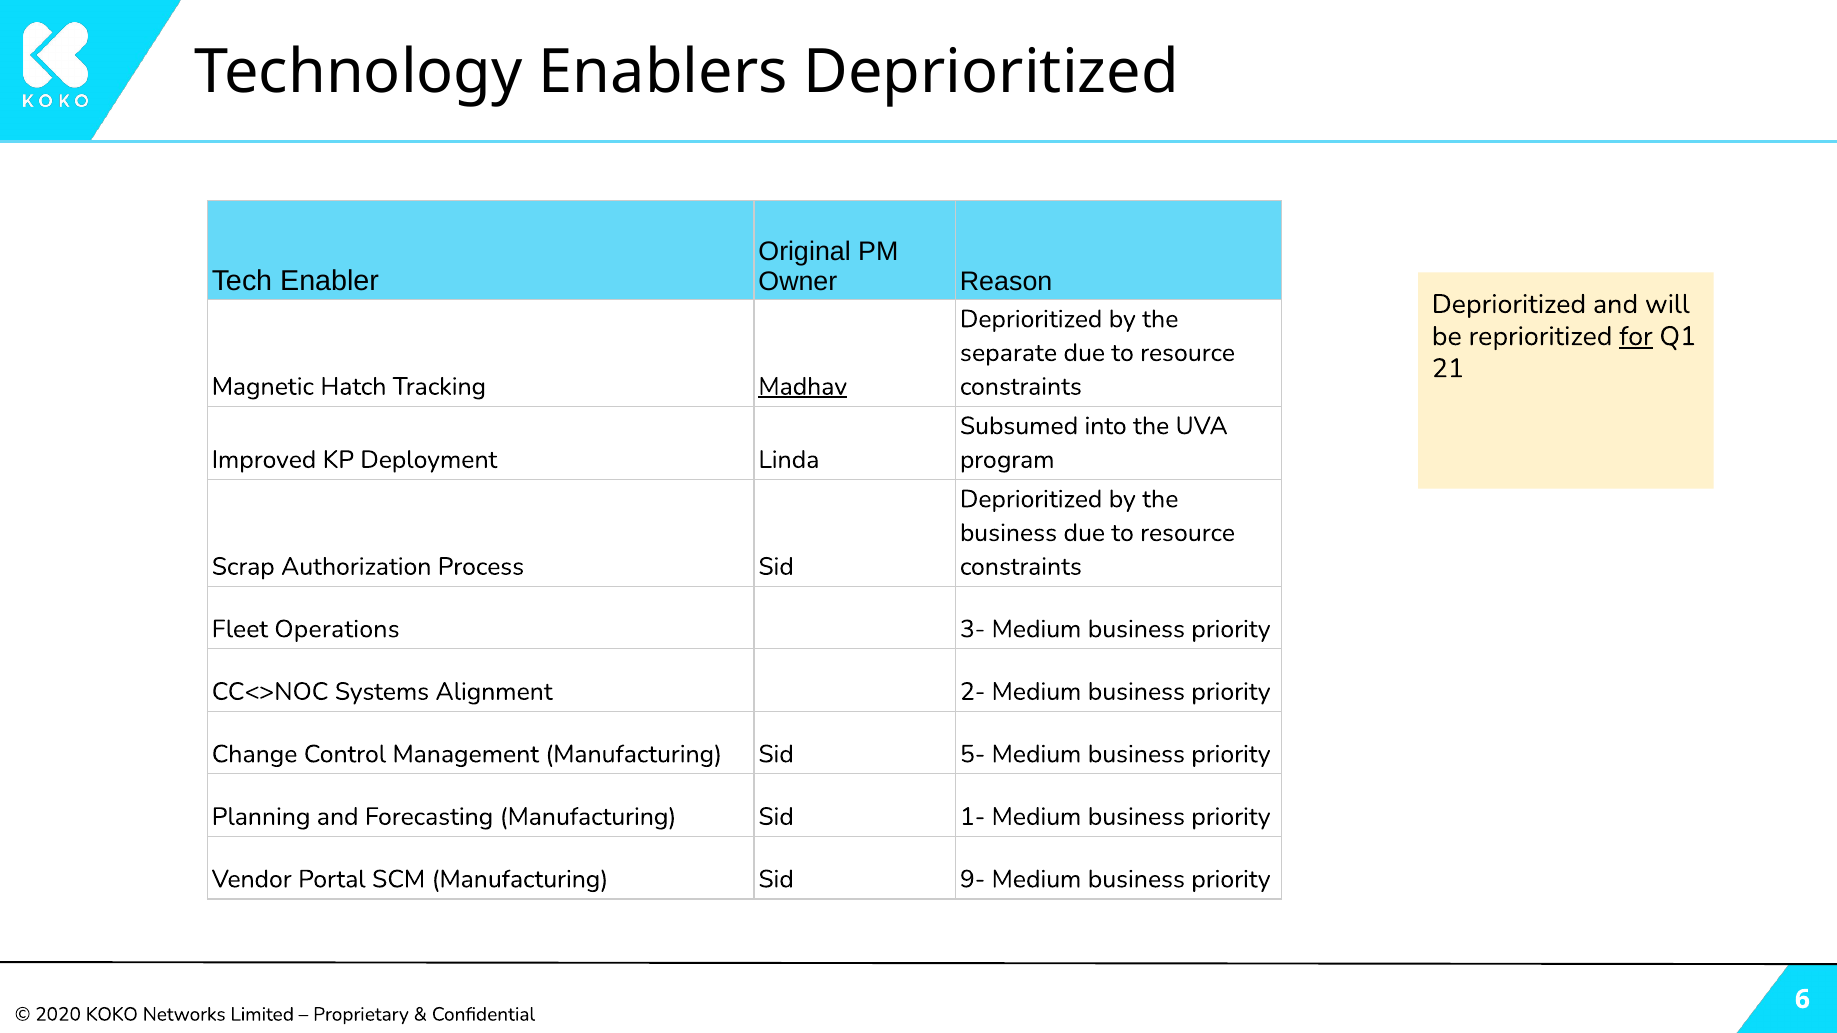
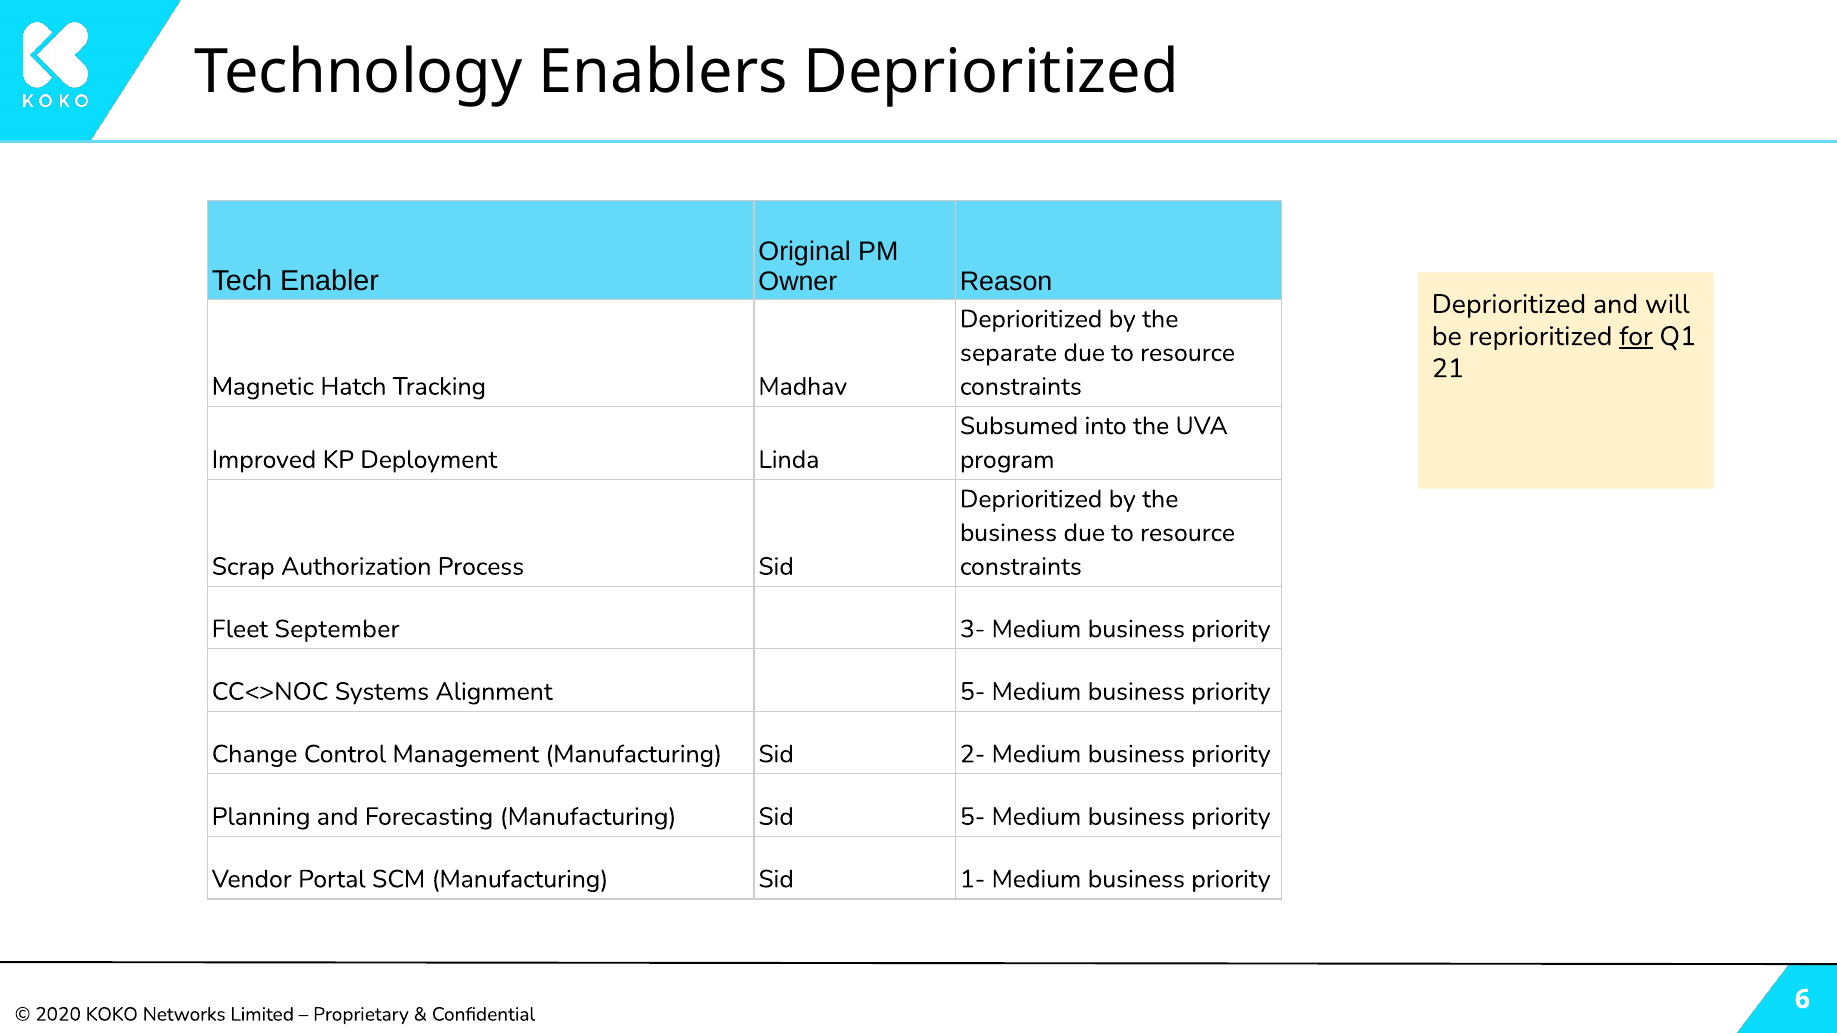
Madhav underline: present -> none
Operations: Operations -> September
Alignment 2-: 2- -> 5-
5-: 5- -> 2-
Sid 1-: 1- -> 5-
9-: 9- -> 1-
